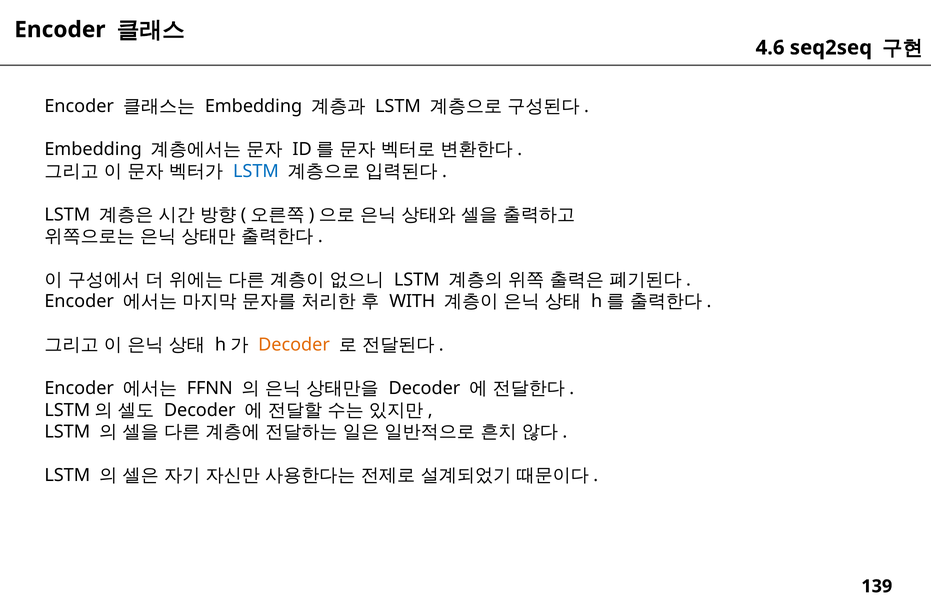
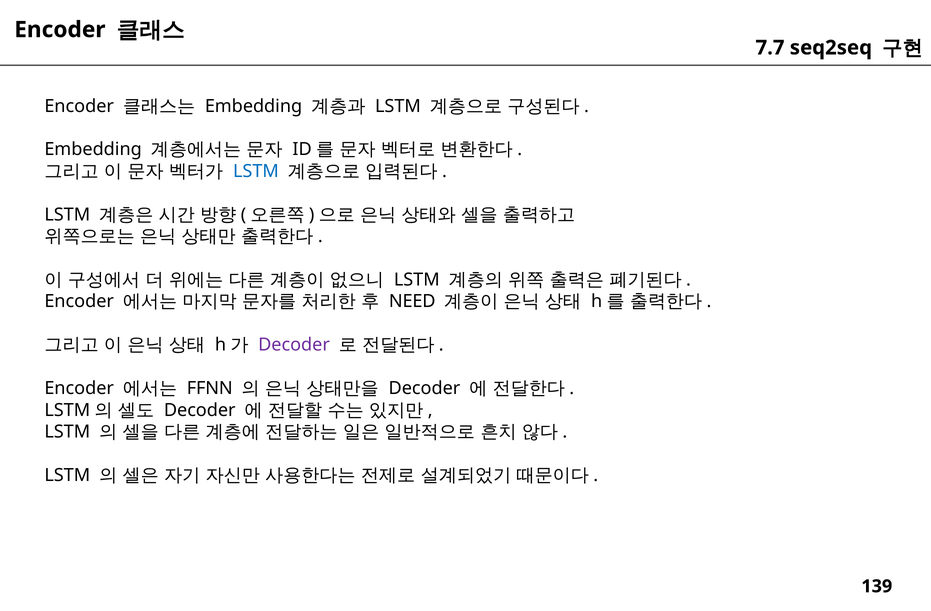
4.6: 4.6 -> 7.7
WITH: WITH -> NEED
Decoder at (294, 345) colour: orange -> purple
